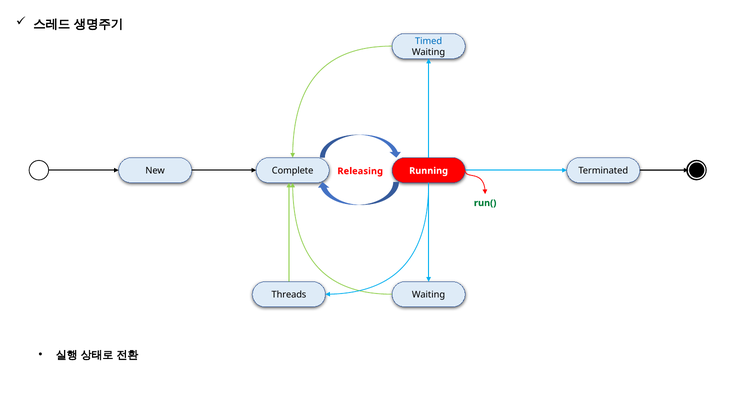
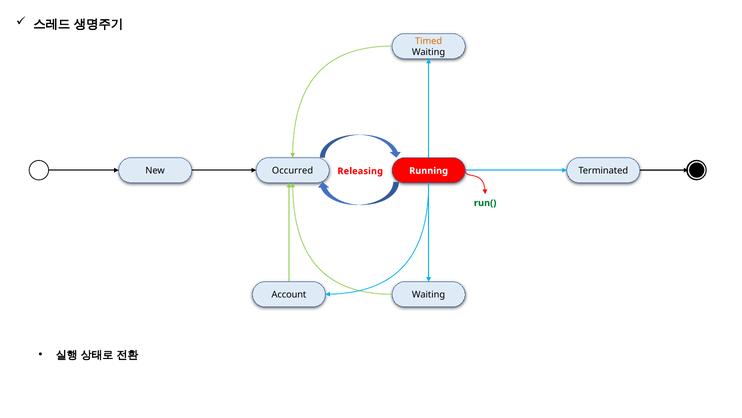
Timed colour: blue -> orange
Complete: Complete -> Occurred
Threads: Threads -> Account
